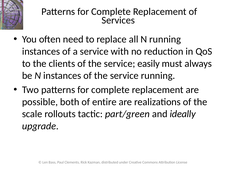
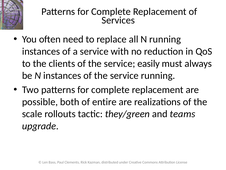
part/green: part/green -> they/green
ideally: ideally -> teams
